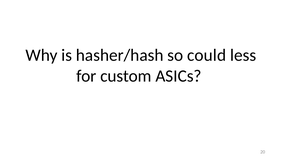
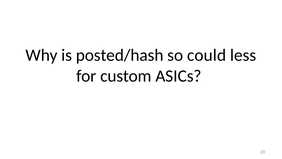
hasher/hash: hasher/hash -> posted/hash
